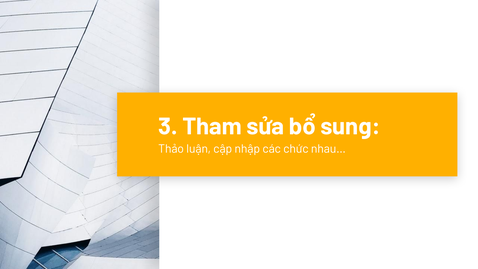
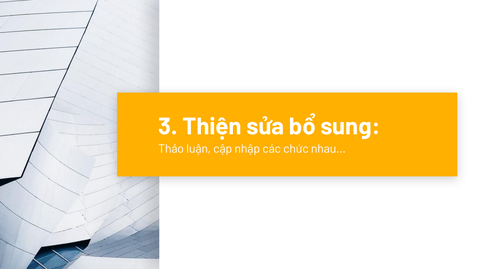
Tham: Tham -> Thiện
